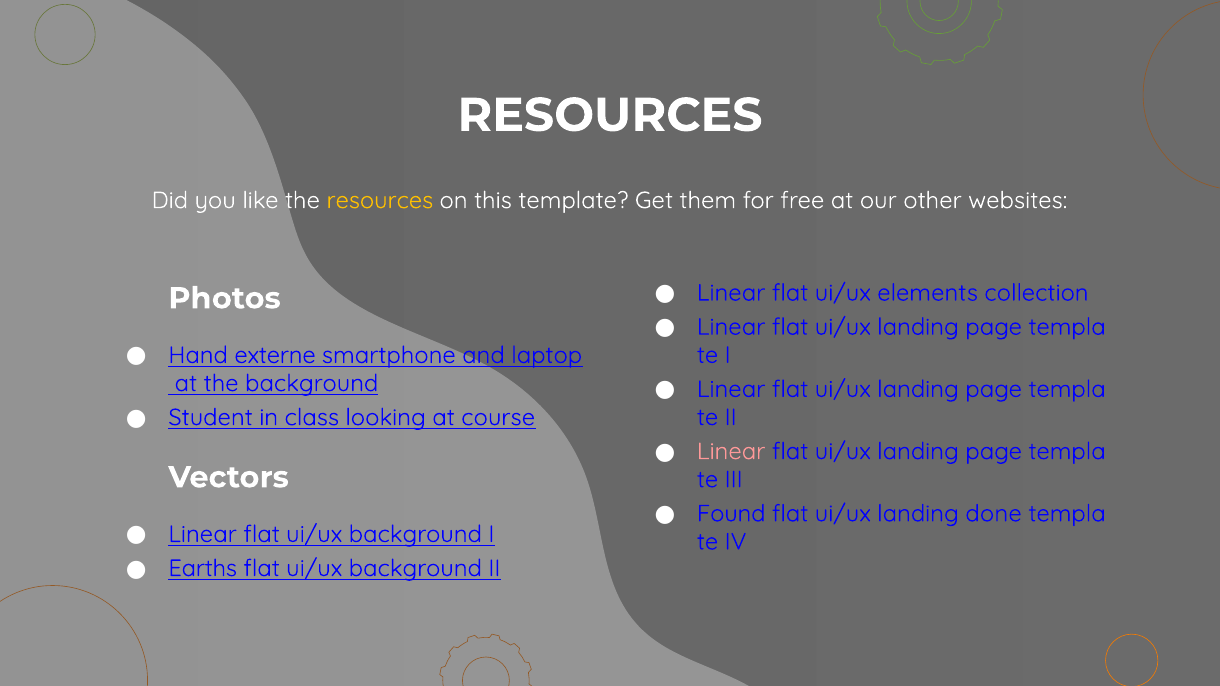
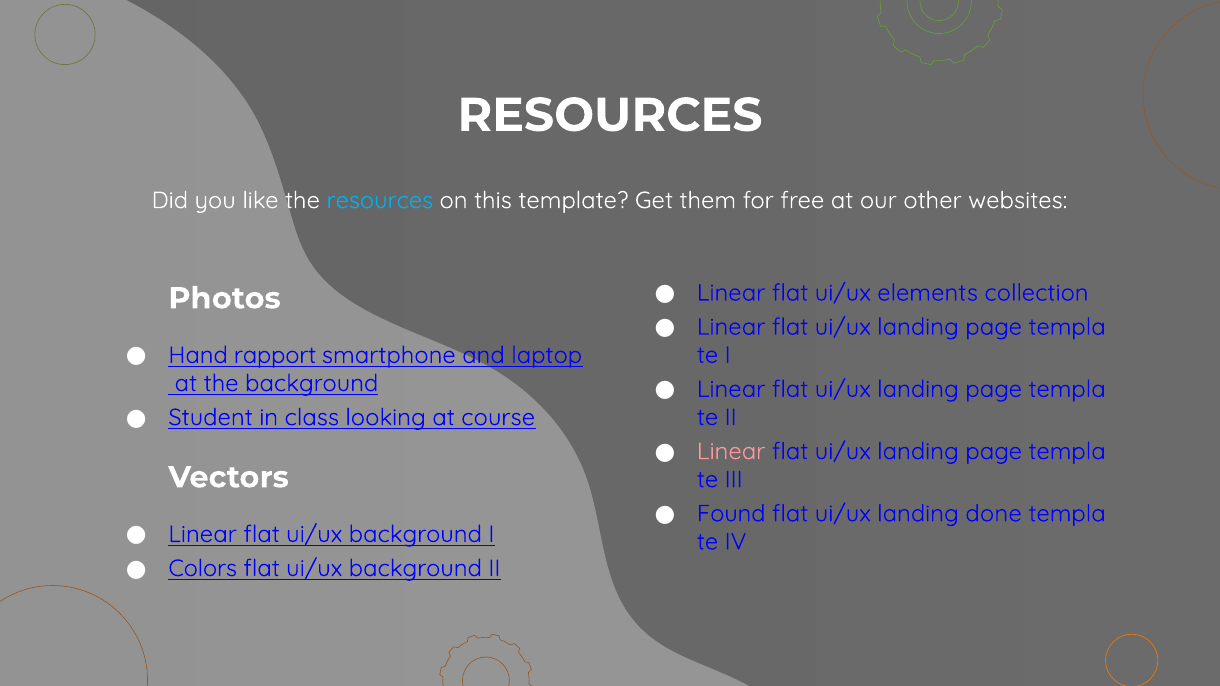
resources at (380, 200) colour: yellow -> light blue
externe: externe -> rapport
Earths: Earths -> Colors
